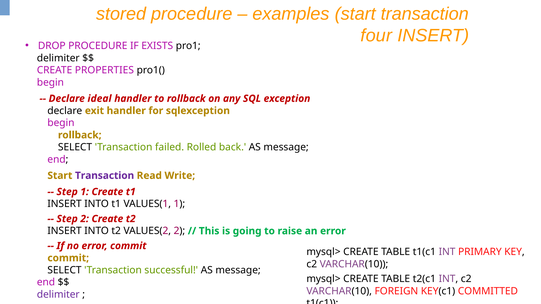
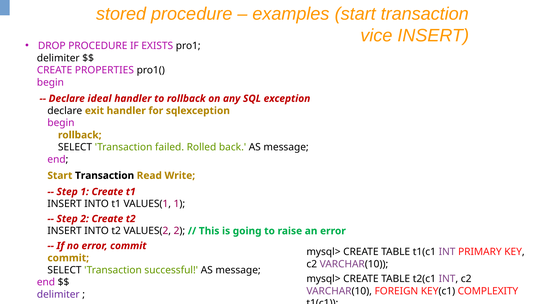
four: four -> vice
Transaction at (105, 176) colour: purple -> black
COMMITTED: COMMITTED -> COMPLEXITY
